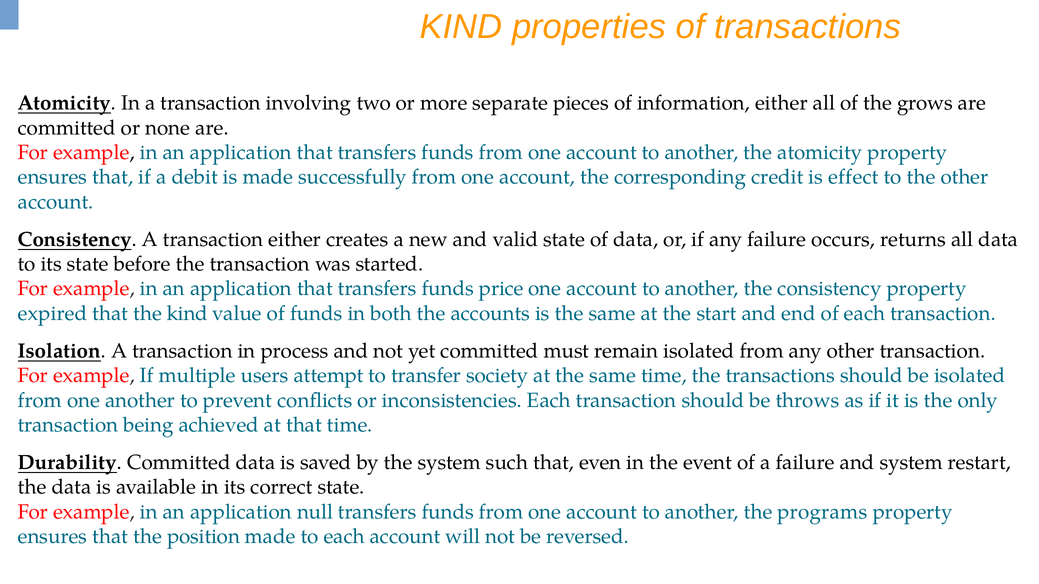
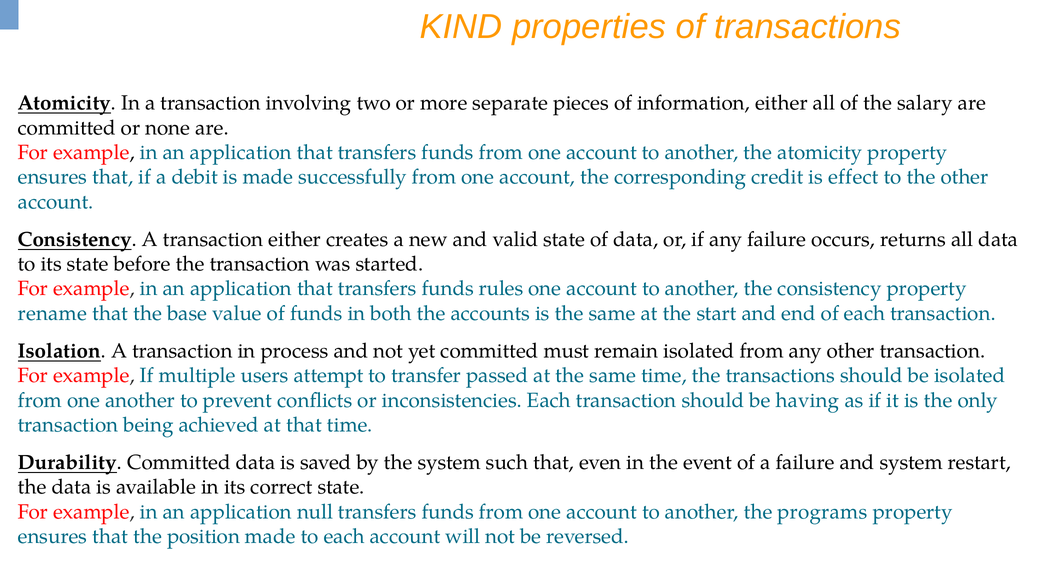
grows: grows -> salary
price: price -> rules
expired: expired -> rename
the kind: kind -> base
society: society -> passed
throws: throws -> having
